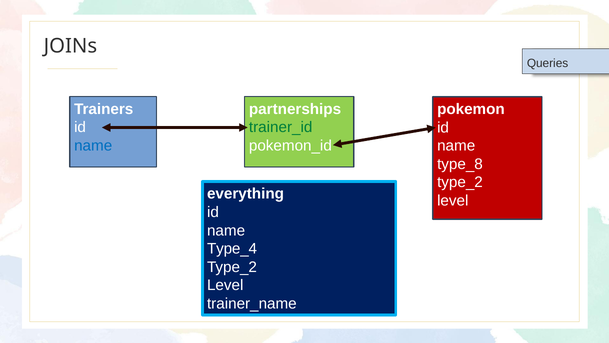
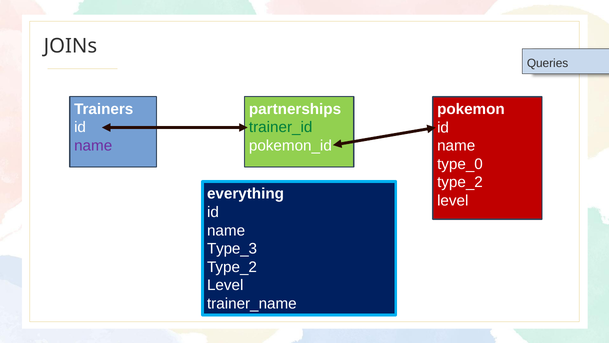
name at (93, 145) colour: blue -> purple
type_8: type_8 -> type_0
Type_4: Type_4 -> Type_3
